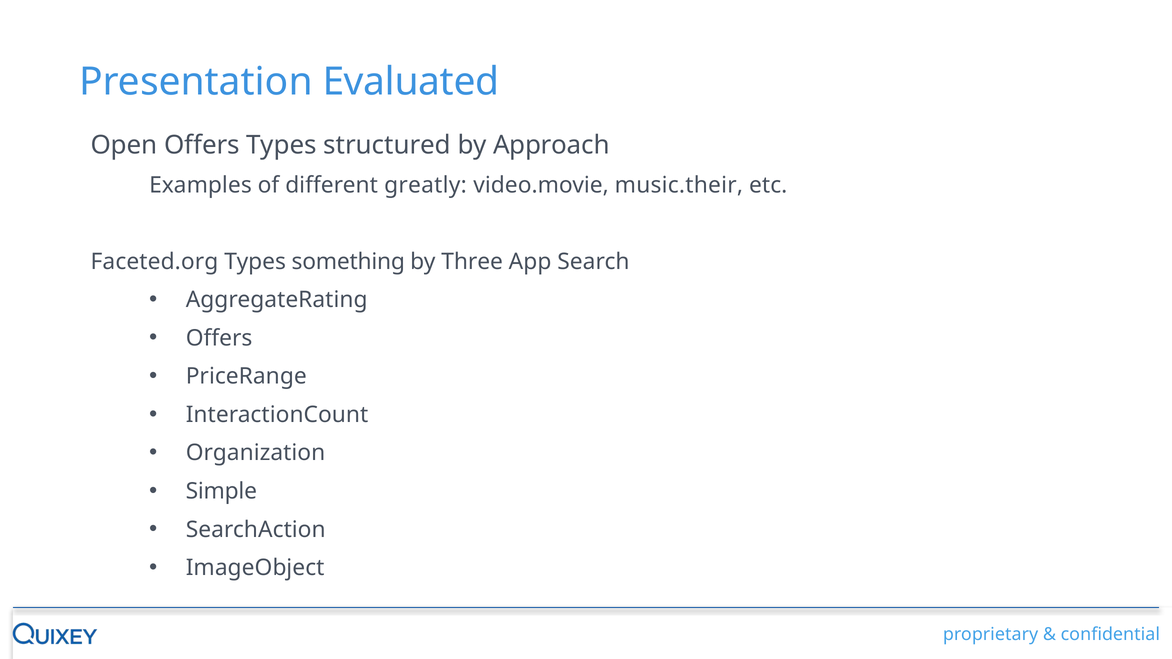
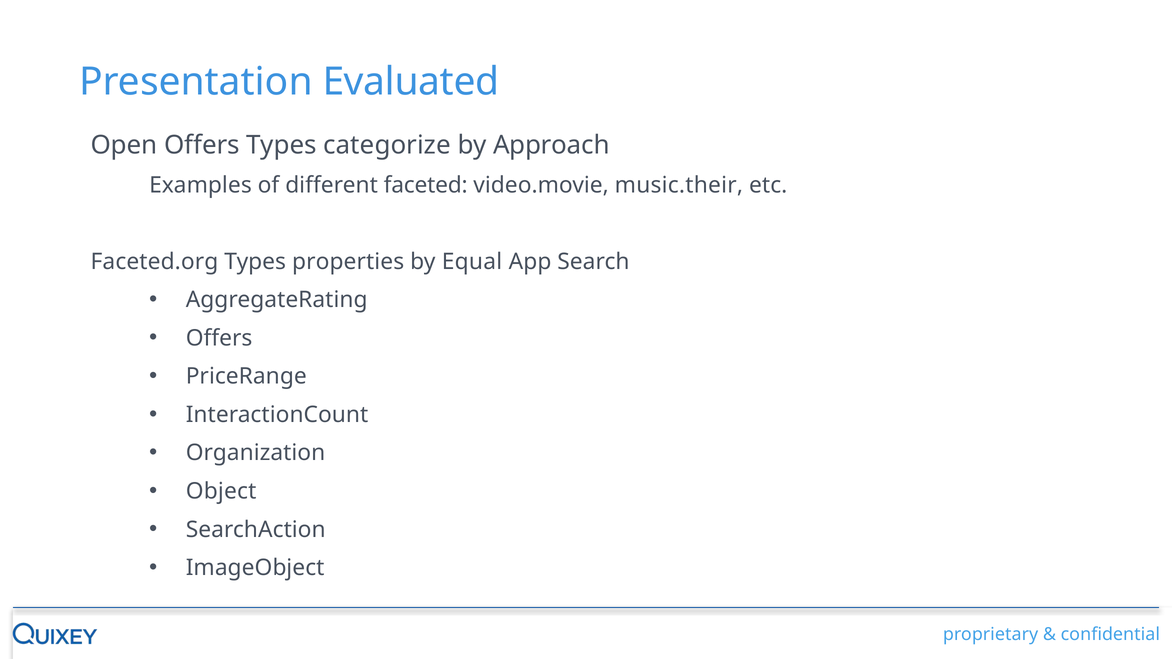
structured: structured -> categorize
greatly: greatly -> faceted
something: something -> properties
Three: Three -> Equal
Simple: Simple -> Object
